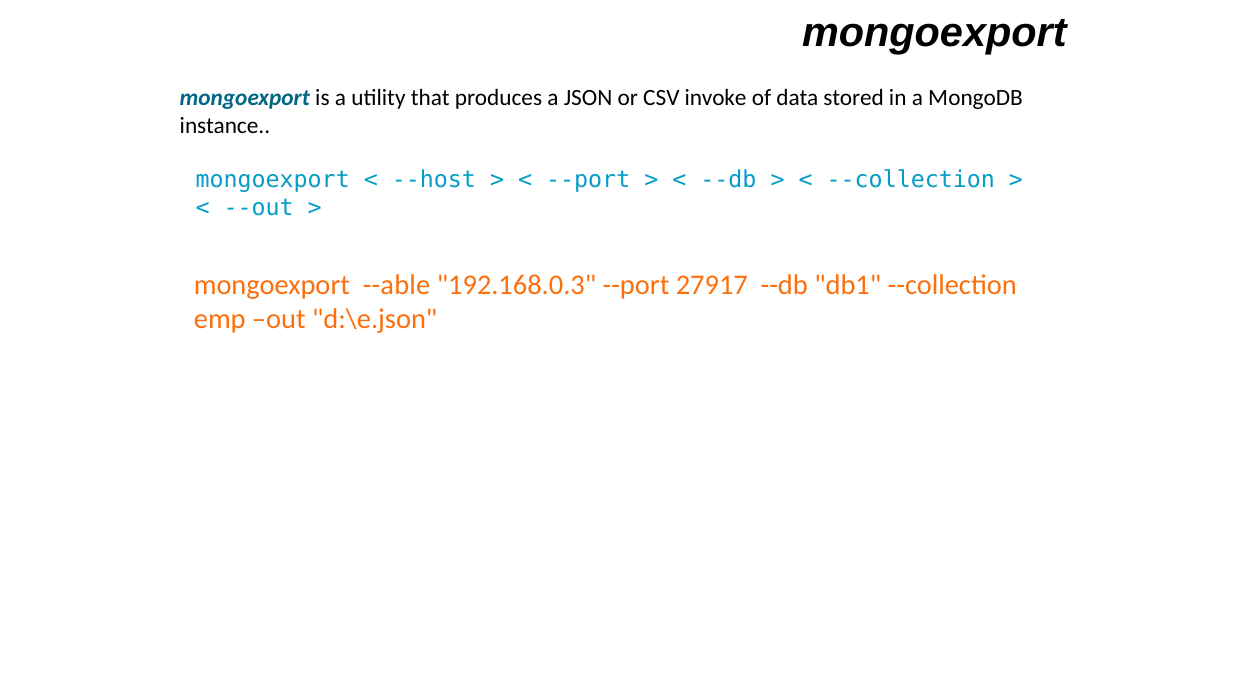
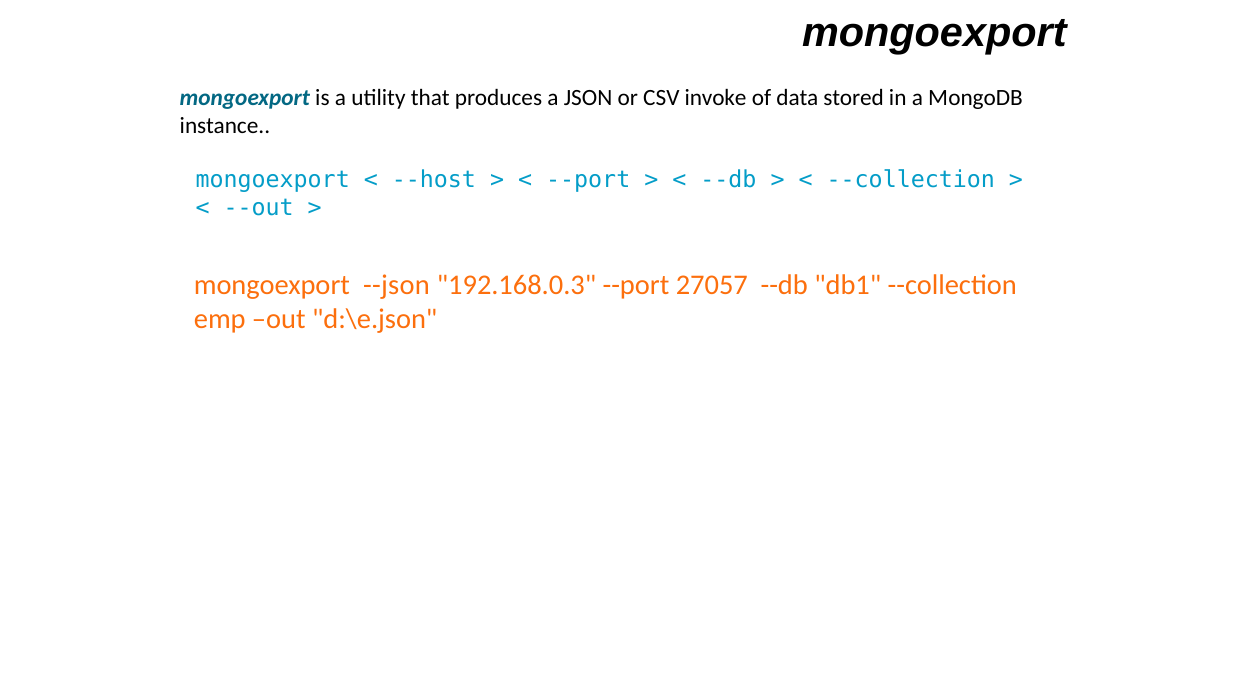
--able: --able -> --json
27917: 27917 -> 27057
